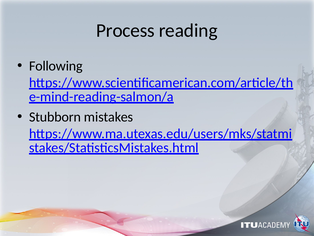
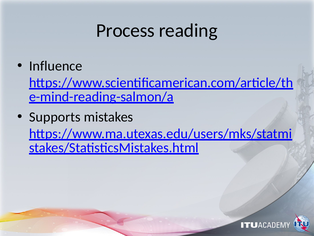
Following: Following -> Influence
Stubborn: Stubborn -> Supports
